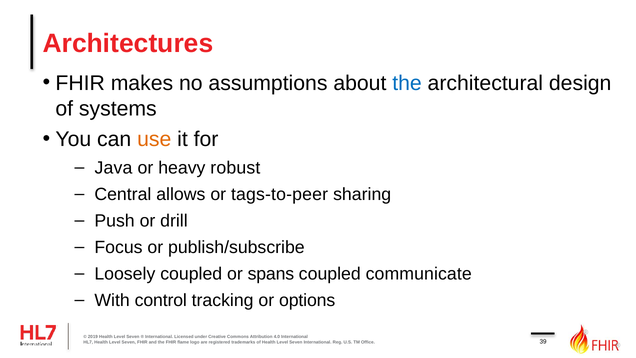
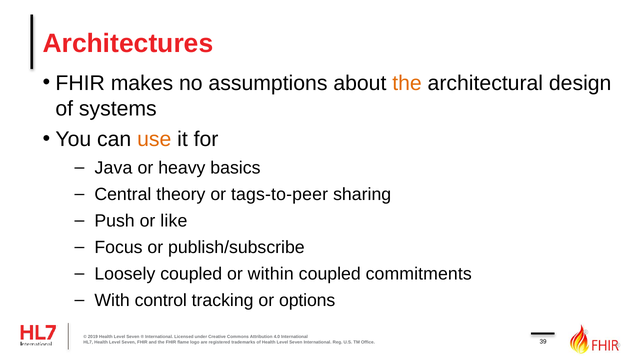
the at (407, 83) colour: blue -> orange
robust: robust -> basics
allows: allows -> theory
drill: drill -> like
spans: spans -> within
communicate: communicate -> commitments
